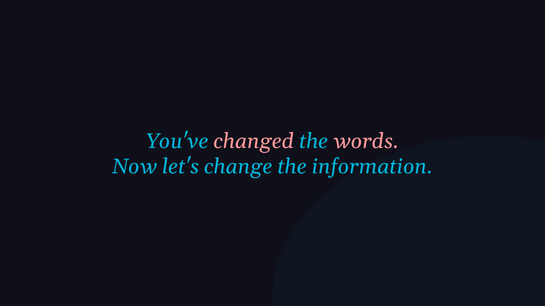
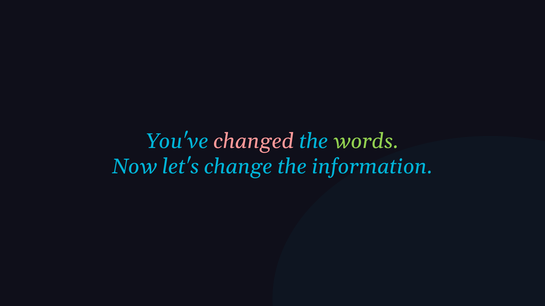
words colour: pink -> light green
